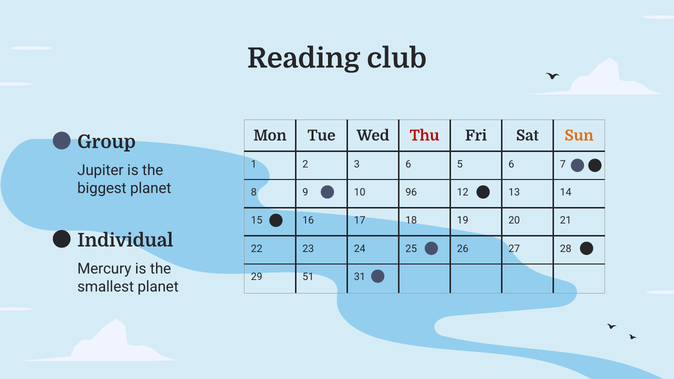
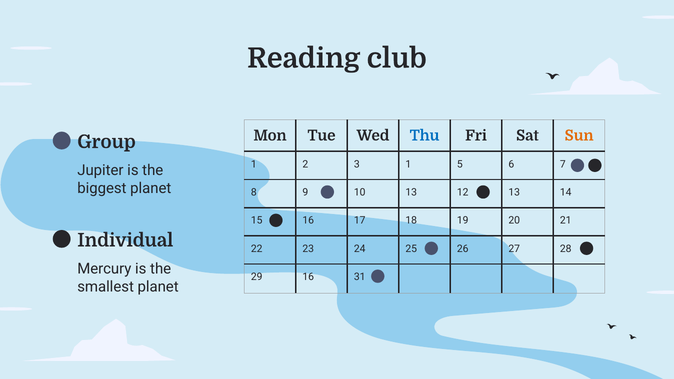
Thu colour: red -> blue
3 6: 6 -> 1
10 96: 96 -> 13
29 51: 51 -> 16
